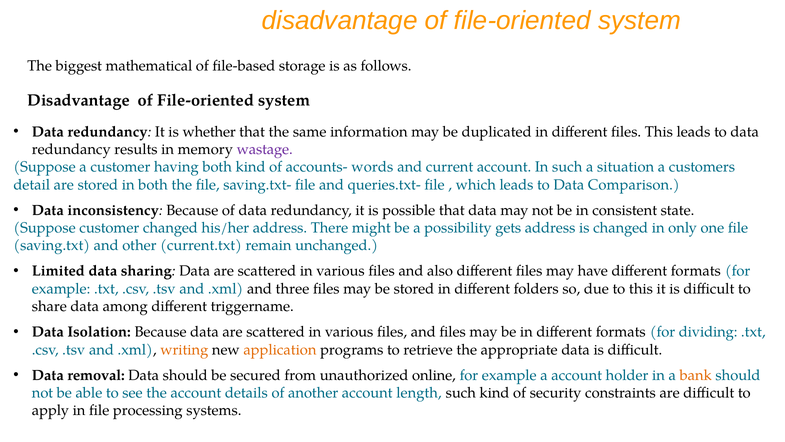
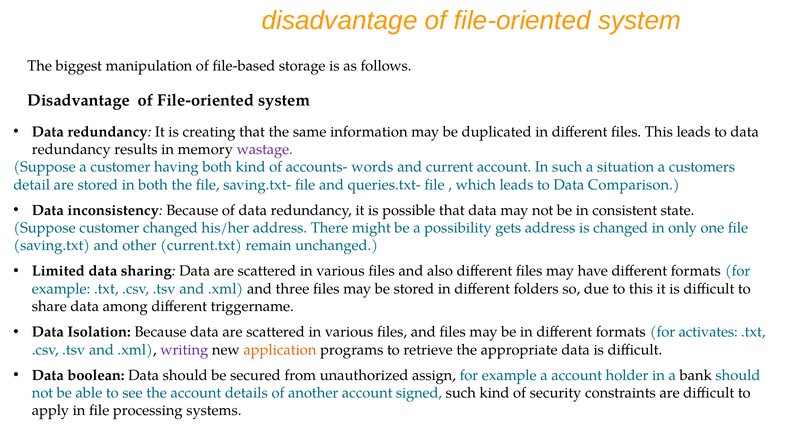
mathematical: mathematical -> manipulation
whether: whether -> creating
dividing: dividing -> activates
writing colour: orange -> purple
removal: removal -> boolean
online: online -> assign
bank colour: orange -> black
length: length -> signed
